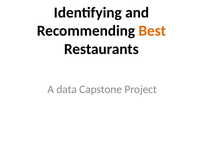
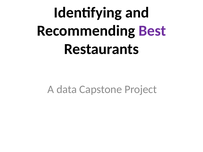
Best colour: orange -> purple
